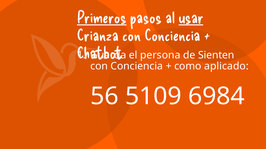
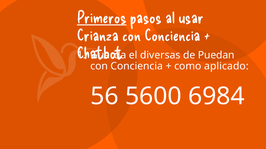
usar underline: present -> none
persona: persona -> diversas
Sienten: Sienten -> Puedan
5109: 5109 -> 5600
